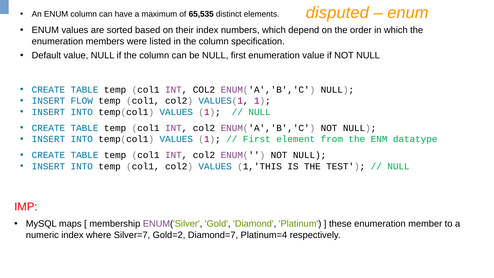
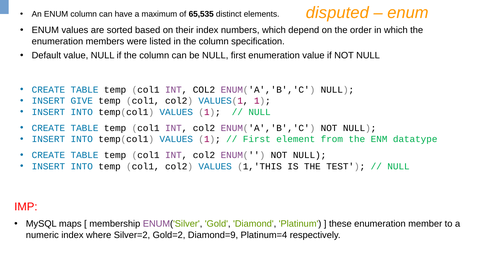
FLOW: FLOW -> GIVE
Silver=7: Silver=7 -> Silver=2
Diamond=7: Diamond=7 -> Diamond=9
